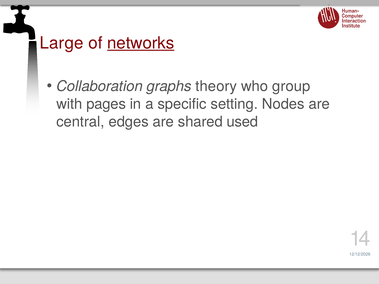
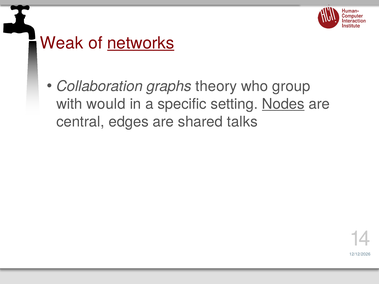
Large: Large -> Weak
pages: pages -> would
Nodes underline: none -> present
used: used -> talks
